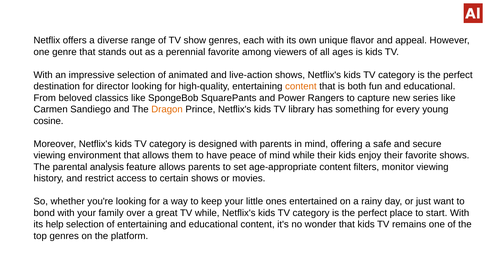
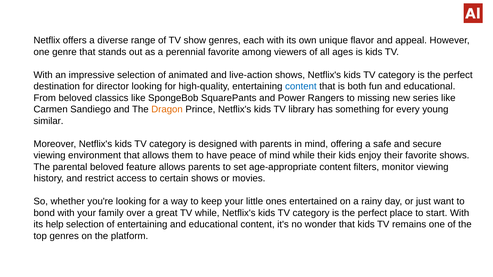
content at (301, 87) colour: orange -> blue
capture: capture -> missing
cosine: cosine -> similar
parental analysis: analysis -> beloved
